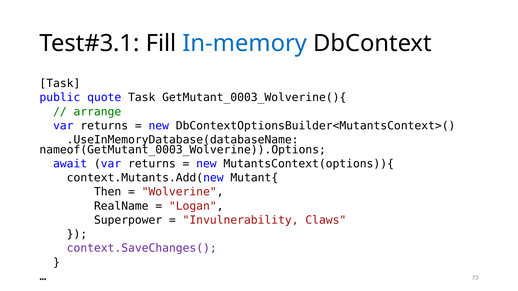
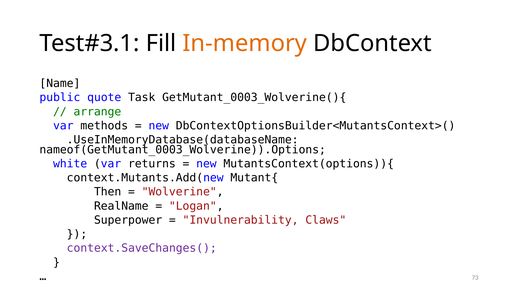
In-memory colour: blue -> orange
Task at (60, 84): Task -> Name
returns at (104, 126): returns -> methods
await: await -> white
